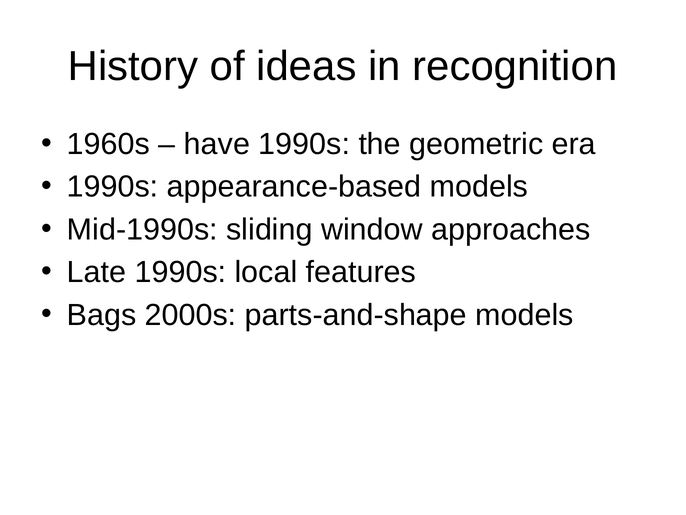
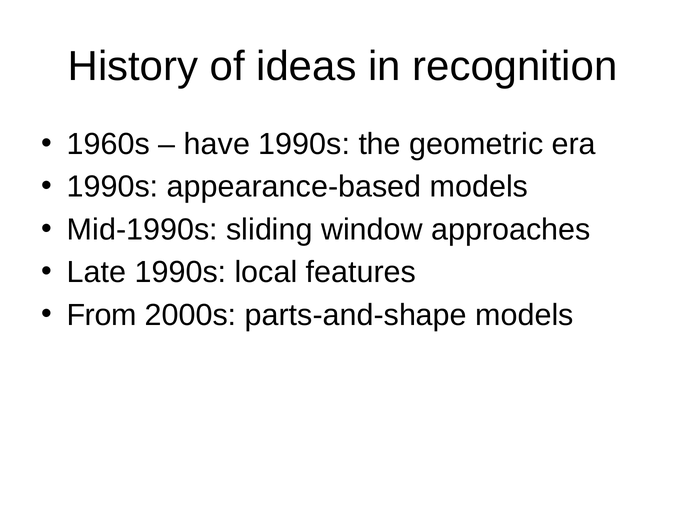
Bags: Bags -> From
